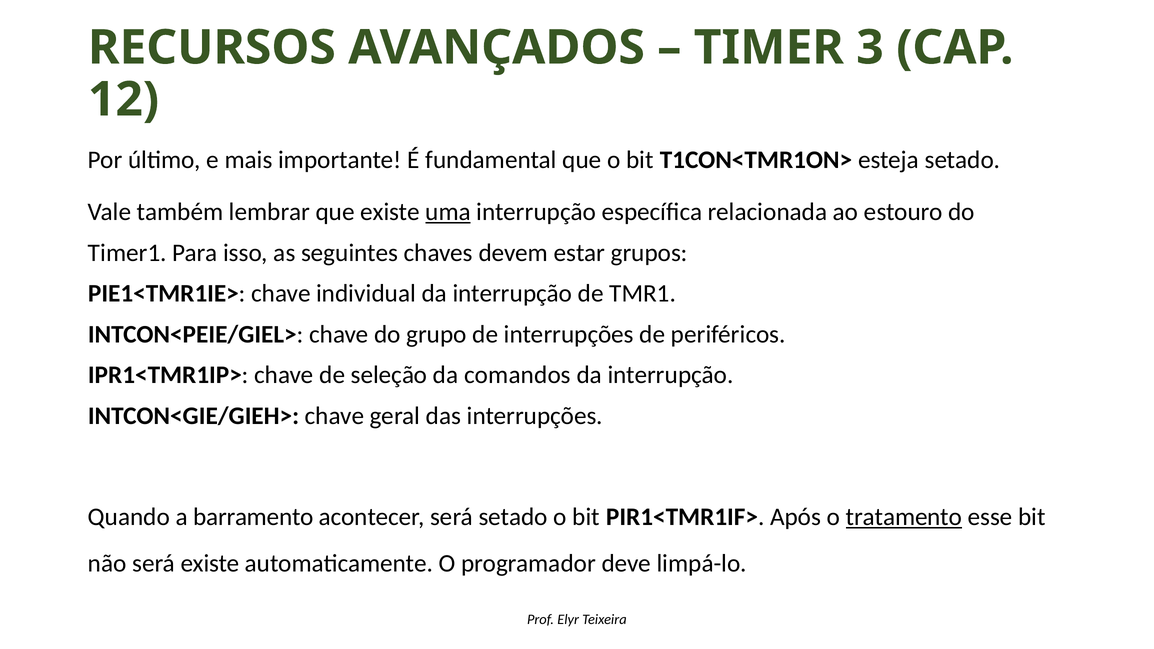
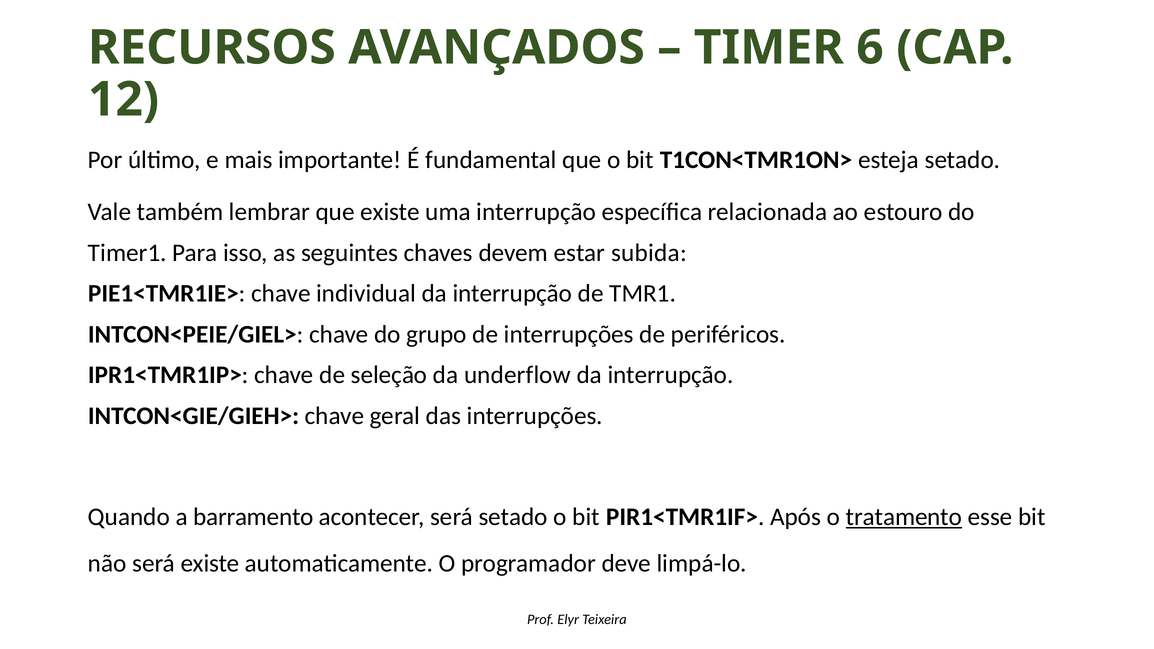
3: 3 -> 6
uma underline: present -> none
grupos: grupos -> subida
comandos: comandos -> underflow
